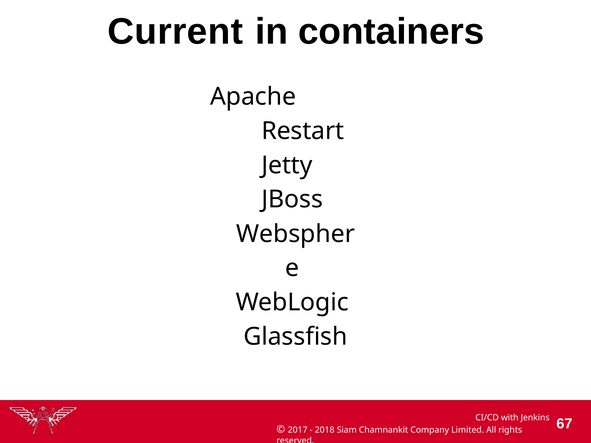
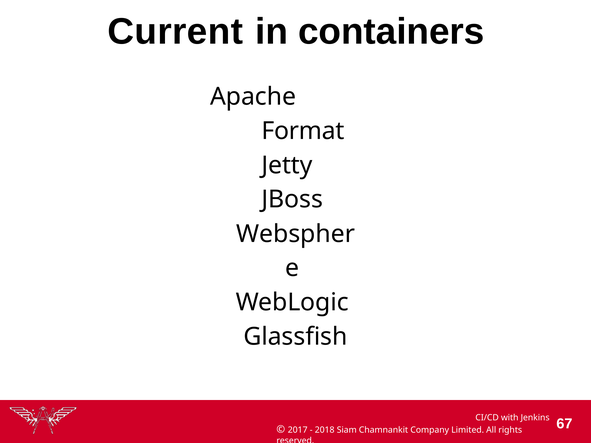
Restart: Restart -> Format
